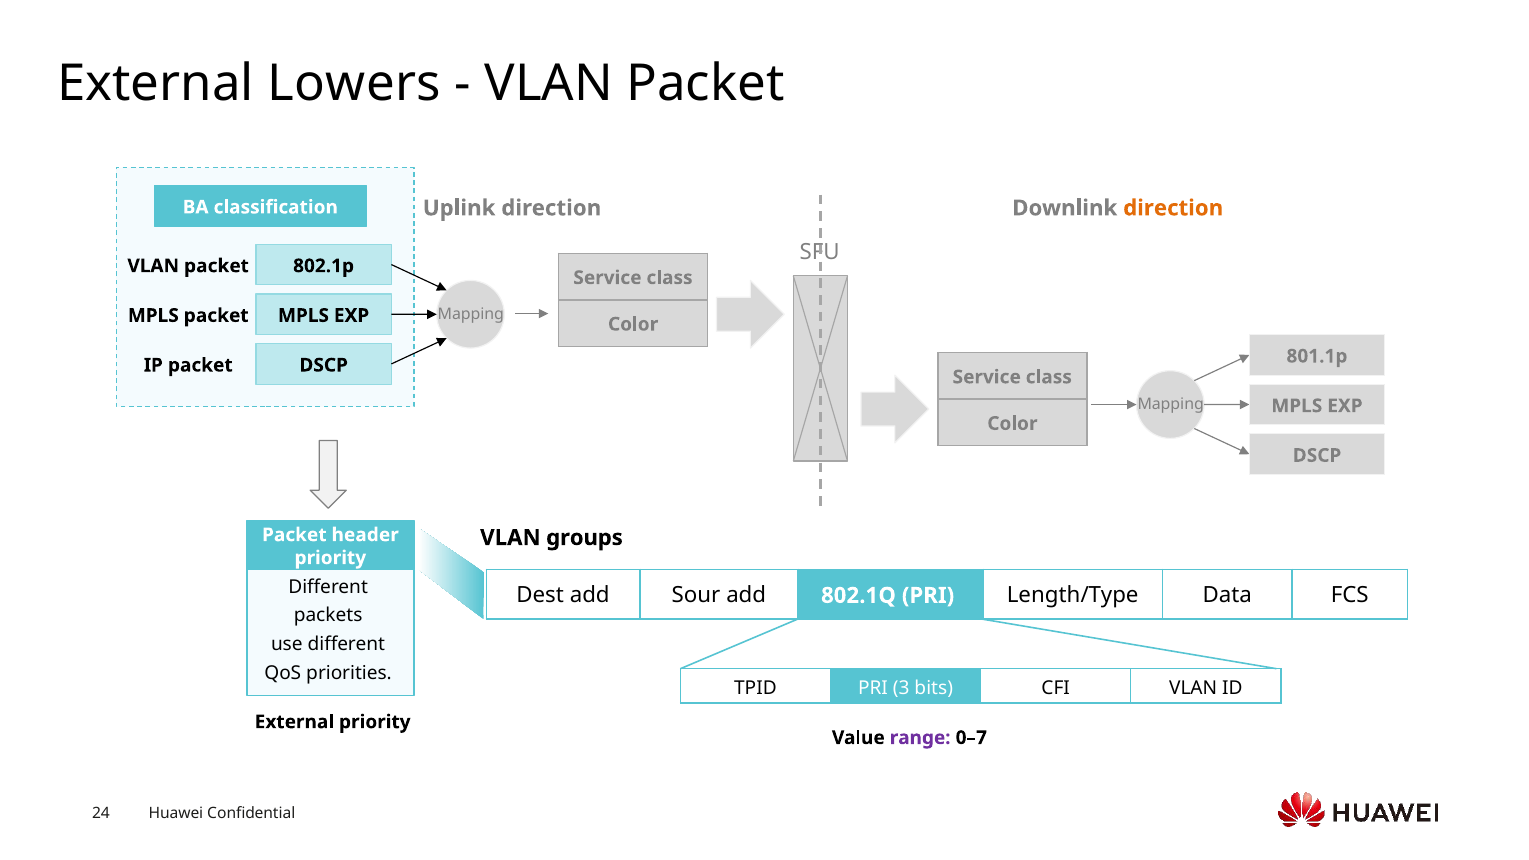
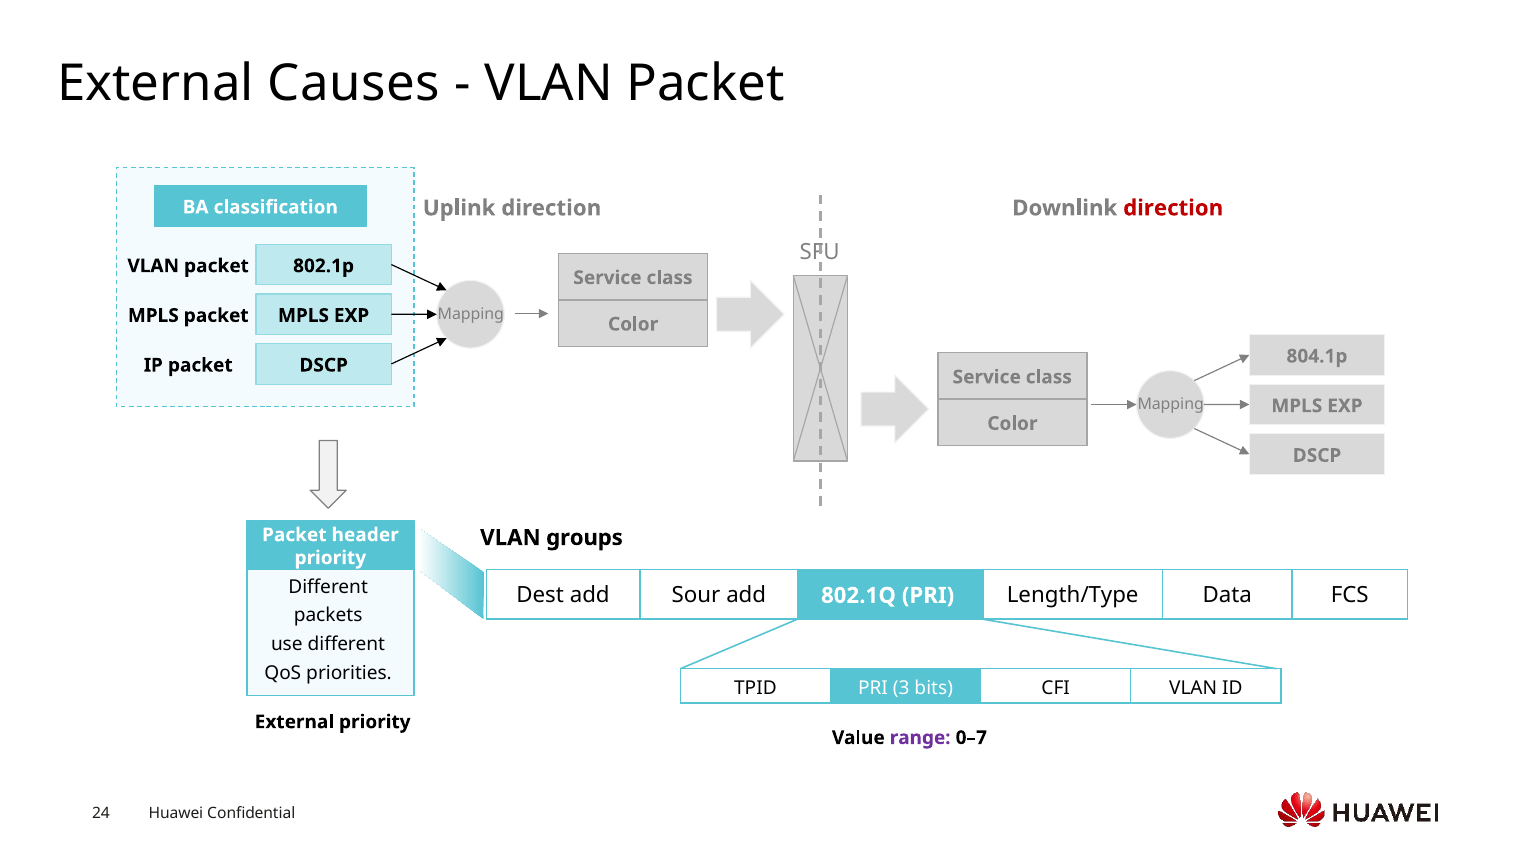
Lowers: Lowers -> Causes
direction at (1173, 208) colour: orange -> red
801.1p: 801.1p -> 804.1p
